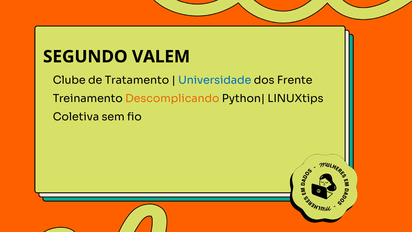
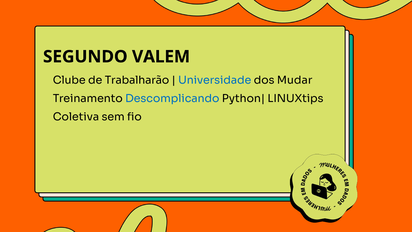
Tratamento: Tratamento -> Trabalharão
Frente: Frente -> Mudar
Descomplicando colour: orange -> blue
